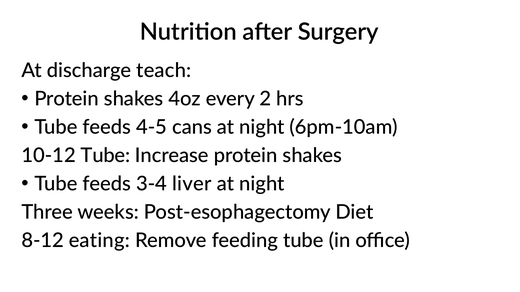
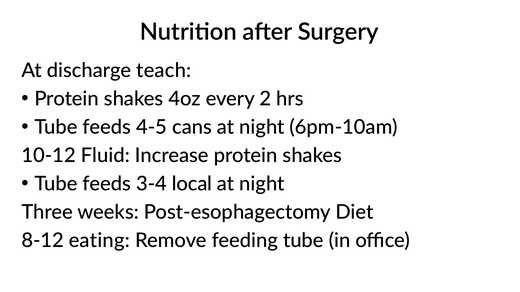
10-12 Tube: Tube -> Fluid
liver: liver -> local
